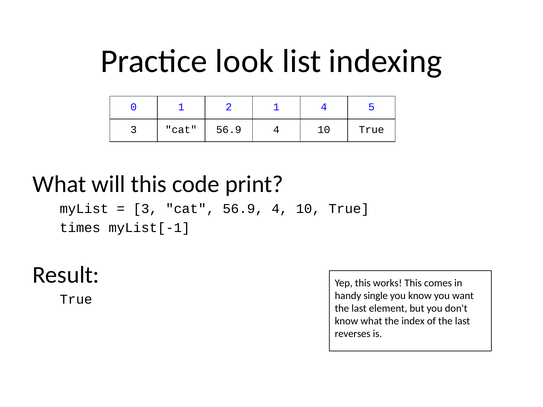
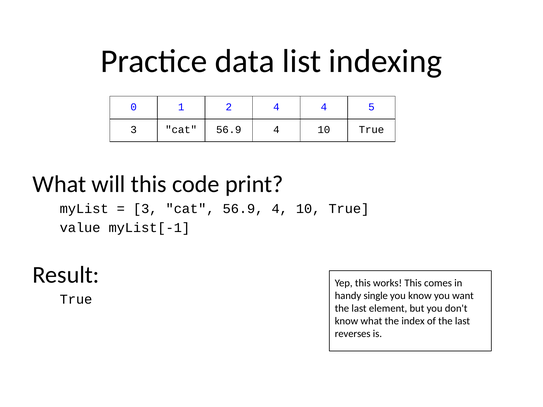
look: look -> data
2 1: 1 -> 4
times: times -> value
